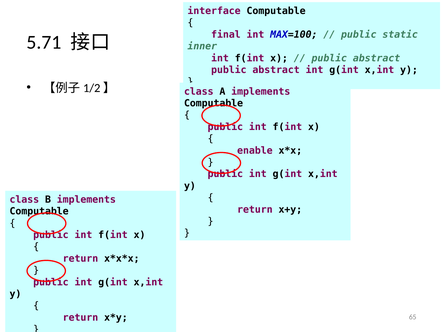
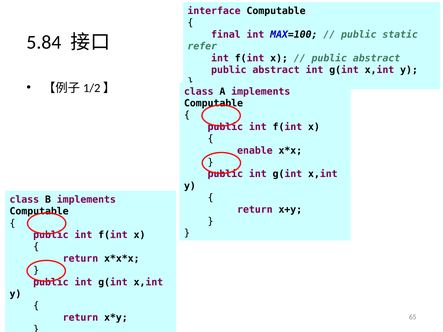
5.71: 5.71 -> 5.84
inner: inner -> refer
